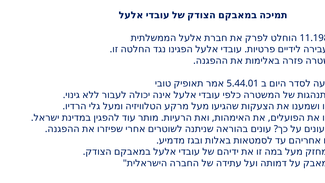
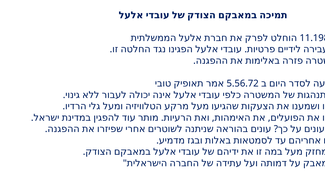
5.44.01: 5.44.01 -> 5.56.72
